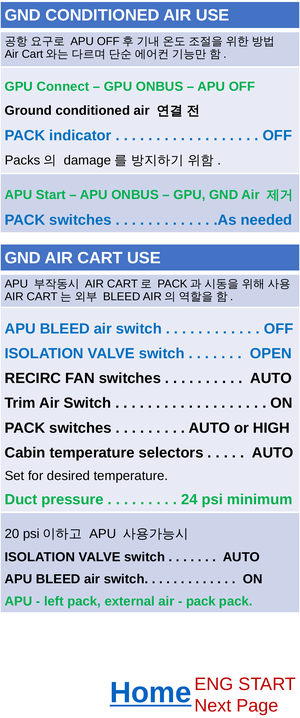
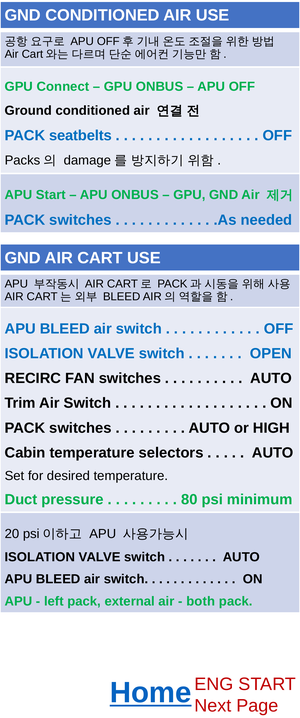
indicator: indicator -> seatbelts
24: 24 -> 80
pack at (201, 601): pack -> both
